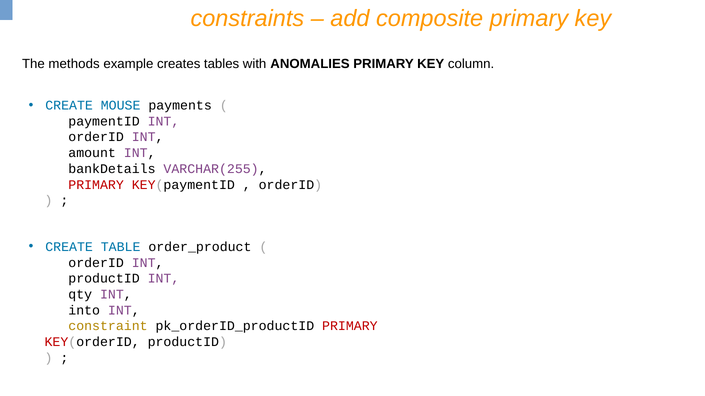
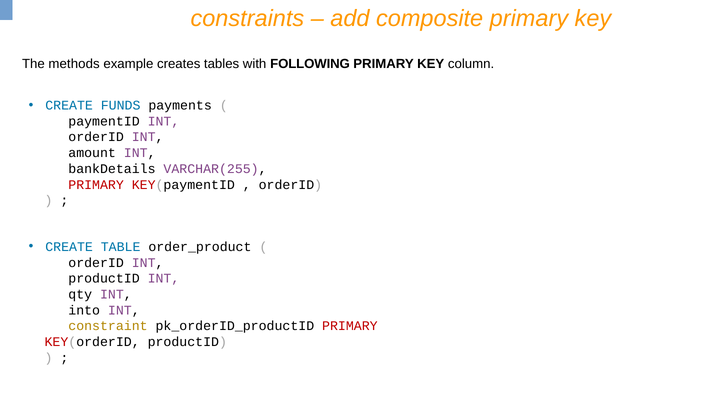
ANOMALIES: ANOMALIES -> FOLLOWING
MOUSE: MOUSE -> FUNDS
